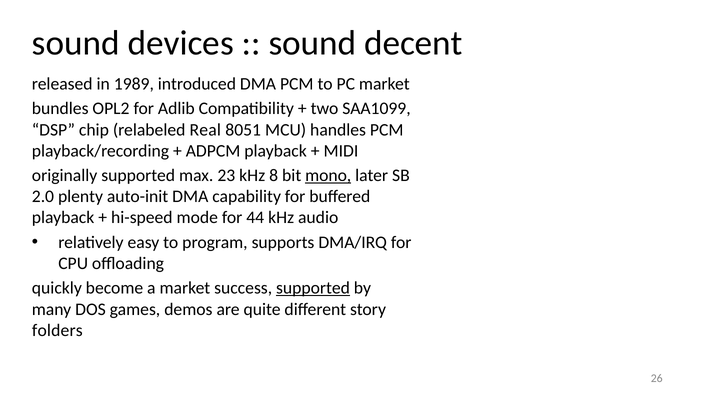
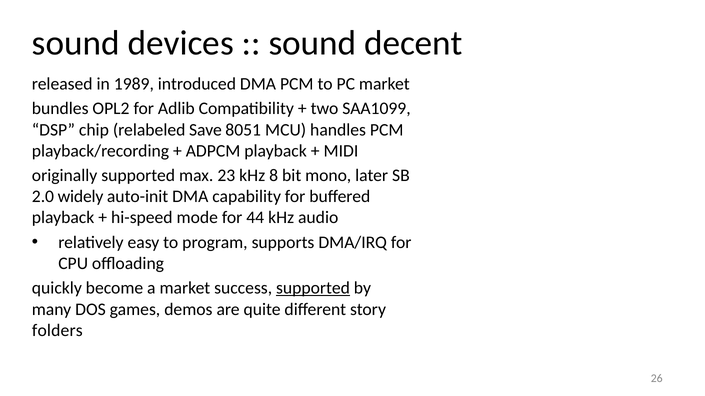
Real: Real -> Save
mono underline: present -> none
plenty: plenty -> widely
